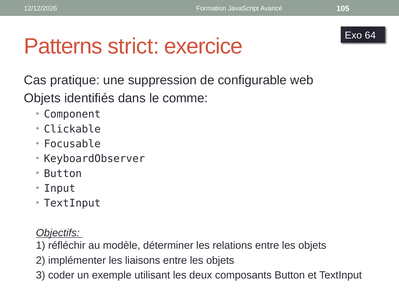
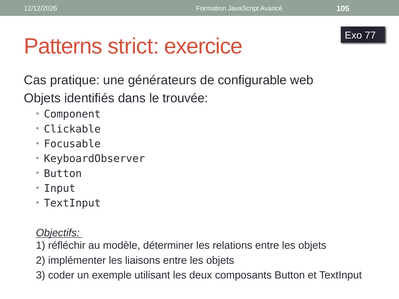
64: 64 -> 77
suppression: suppression -> générateurs
comme: comme -> trouvée
